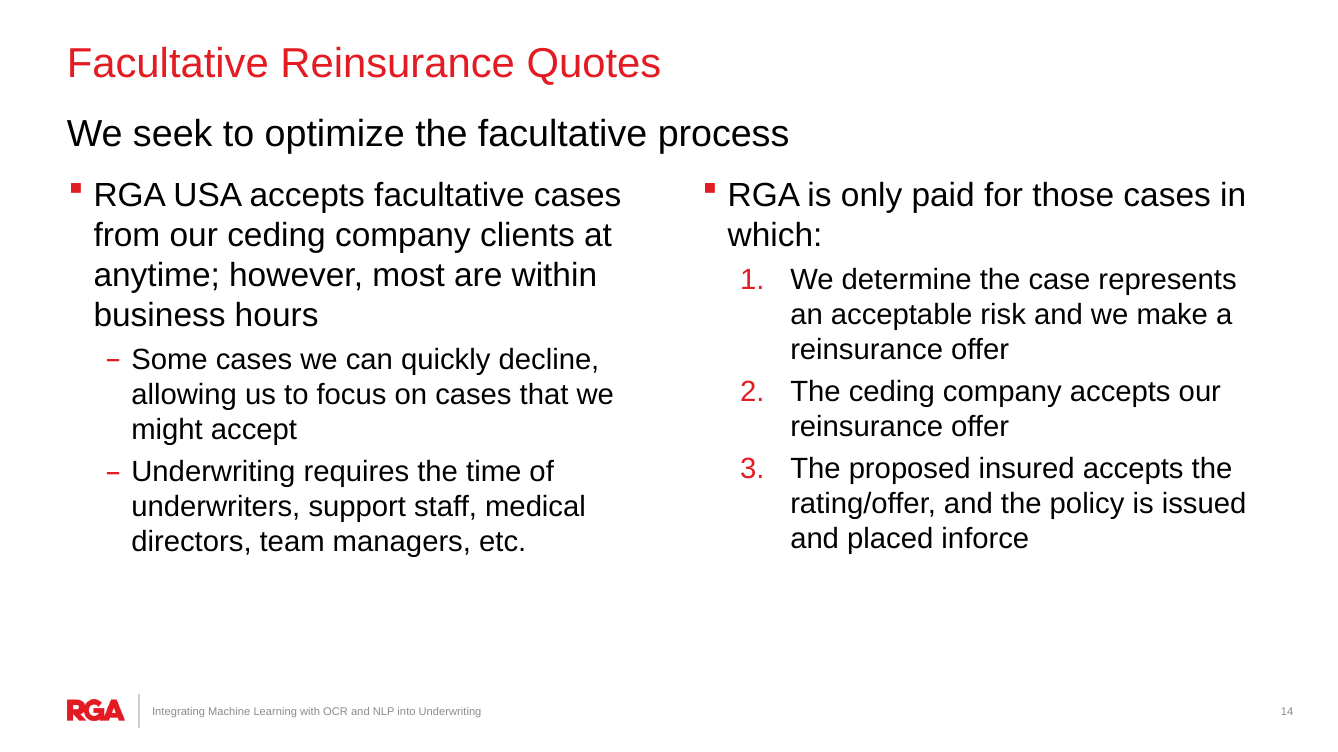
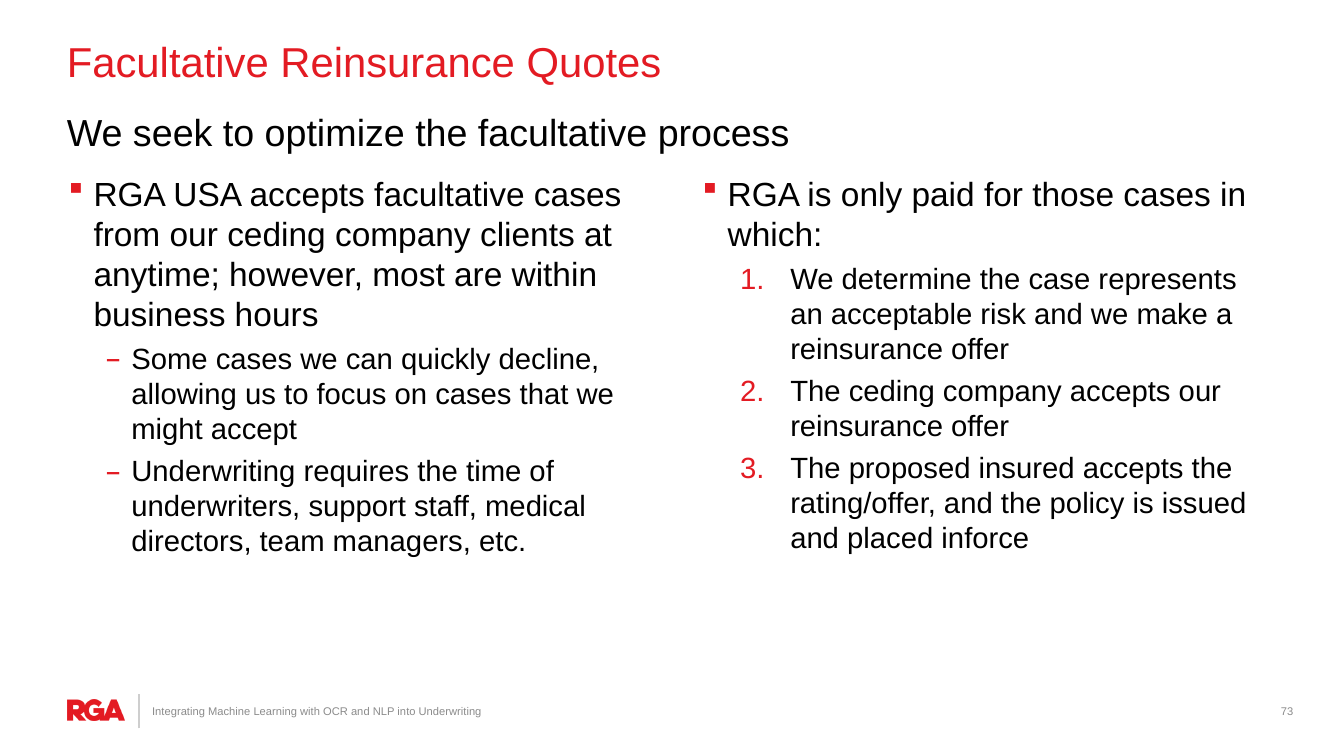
14: 14 -> 73
